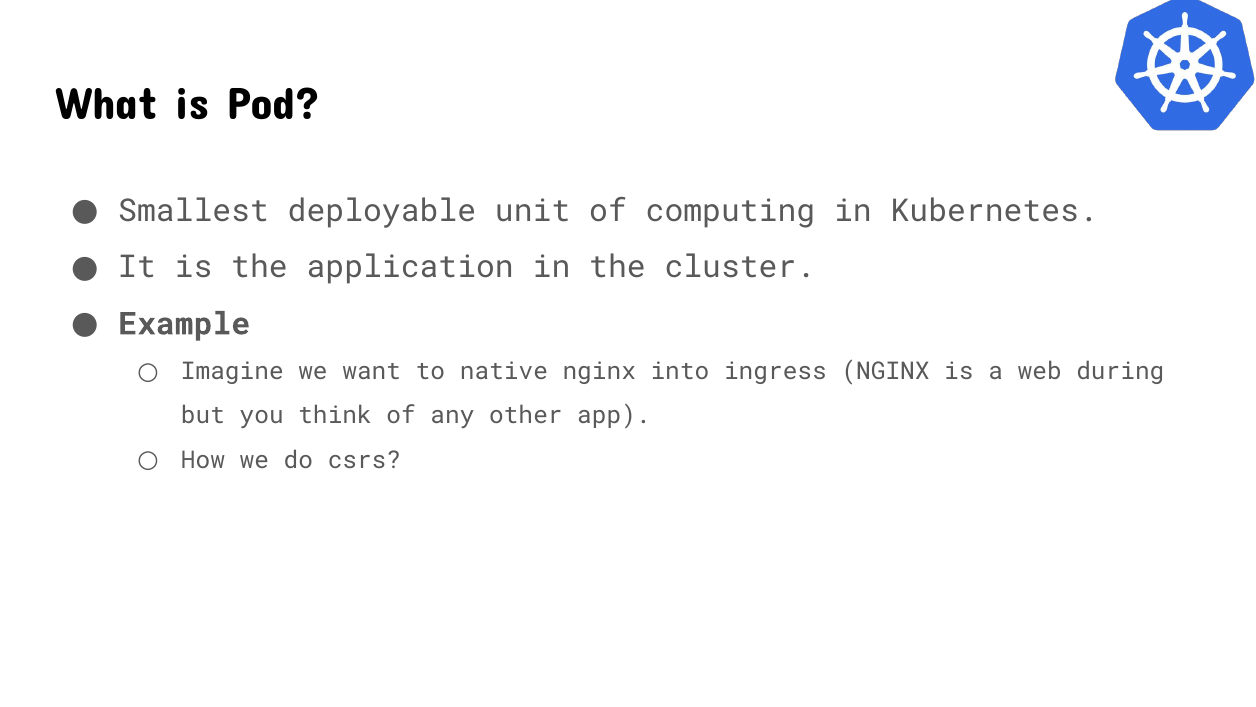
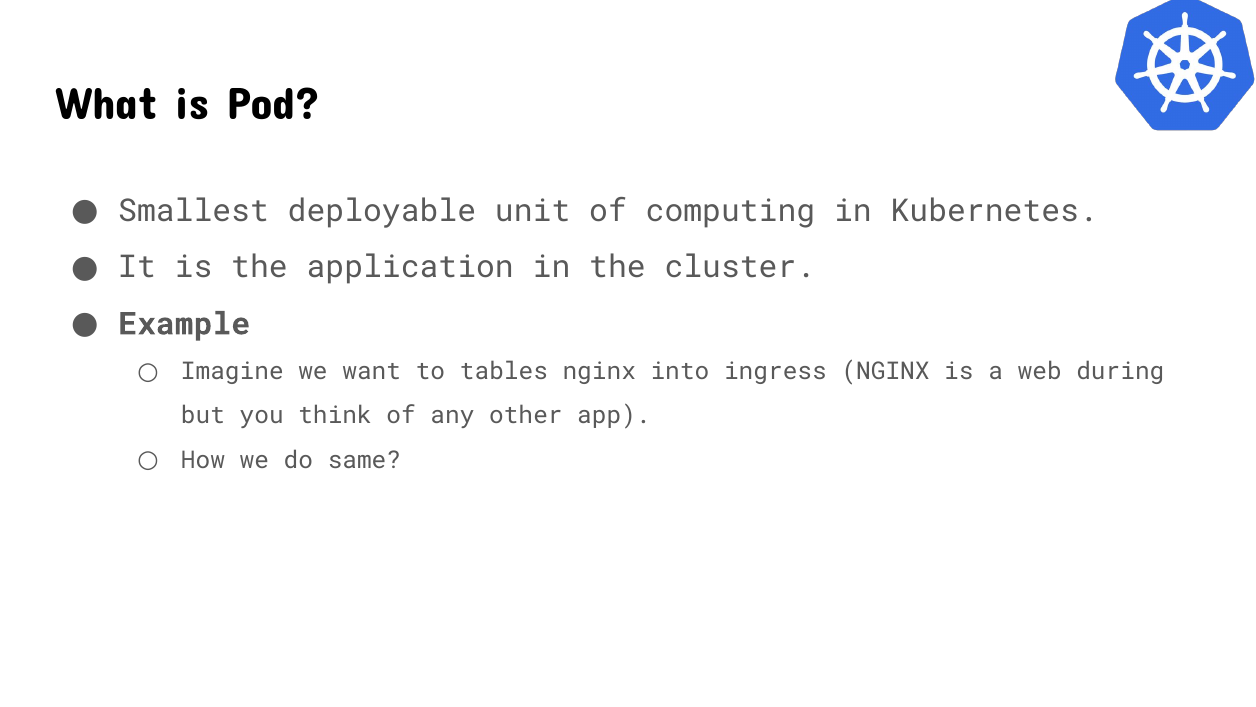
native: native -> tables
csrs: csrs -> same
